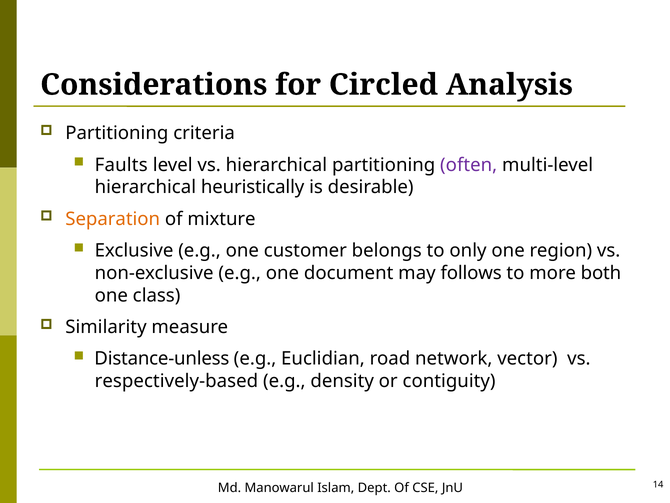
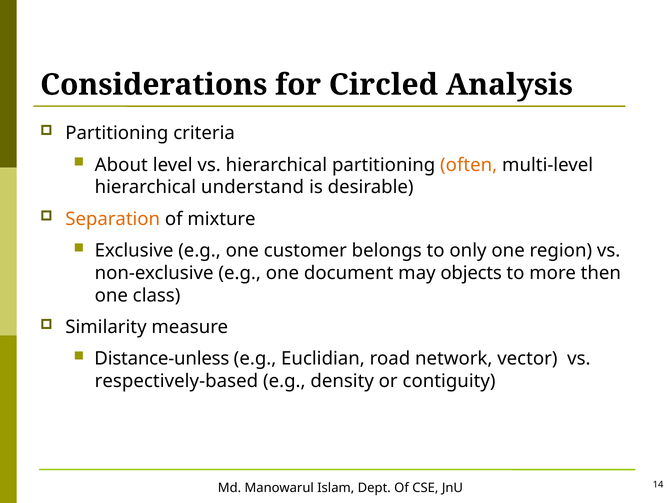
Faults: Faults -> About
often colour: purple -> orange
heuristically: heuristically -> understand
follows: follows -> objects
both: both -> then
